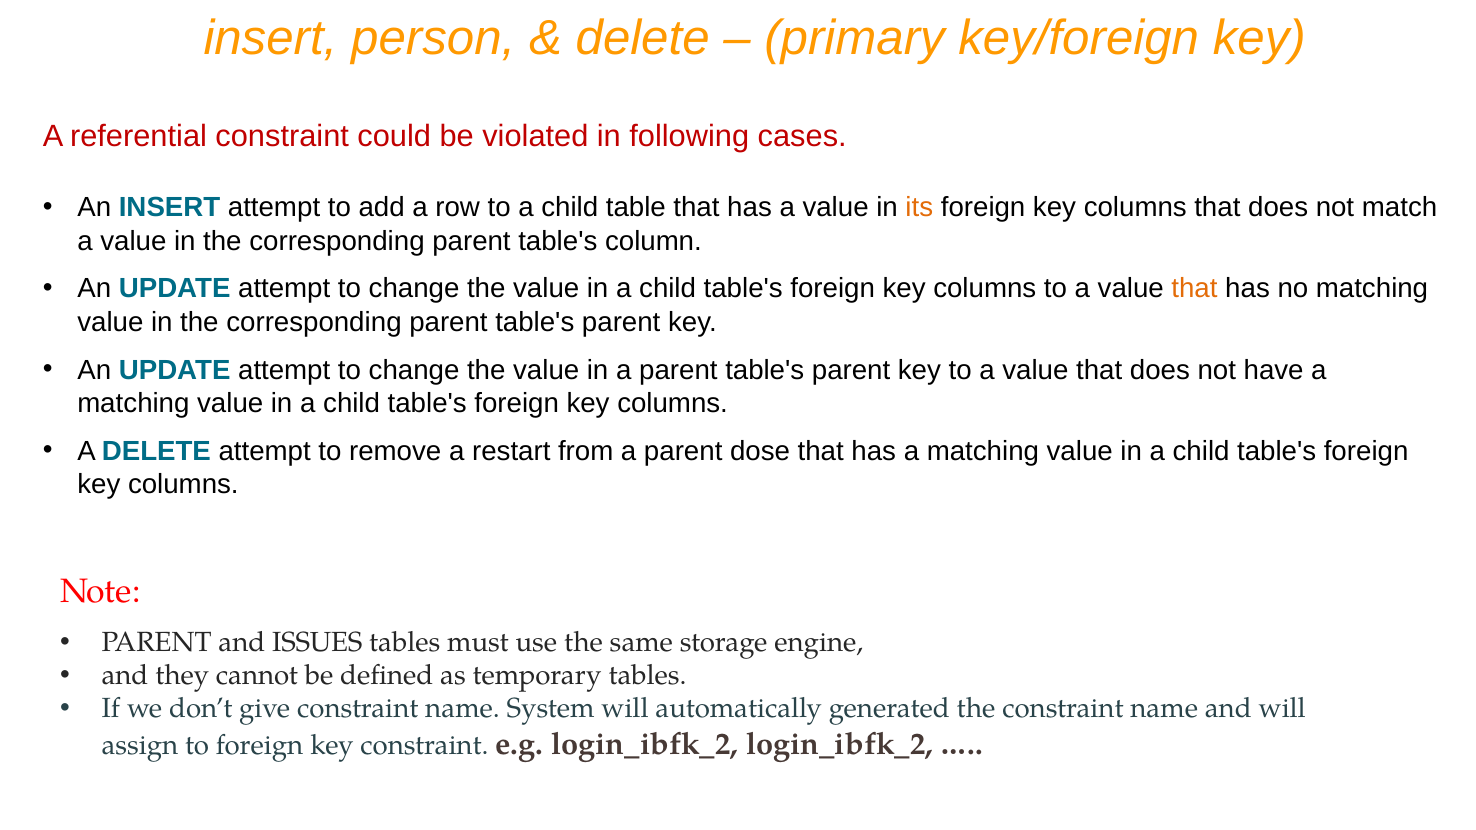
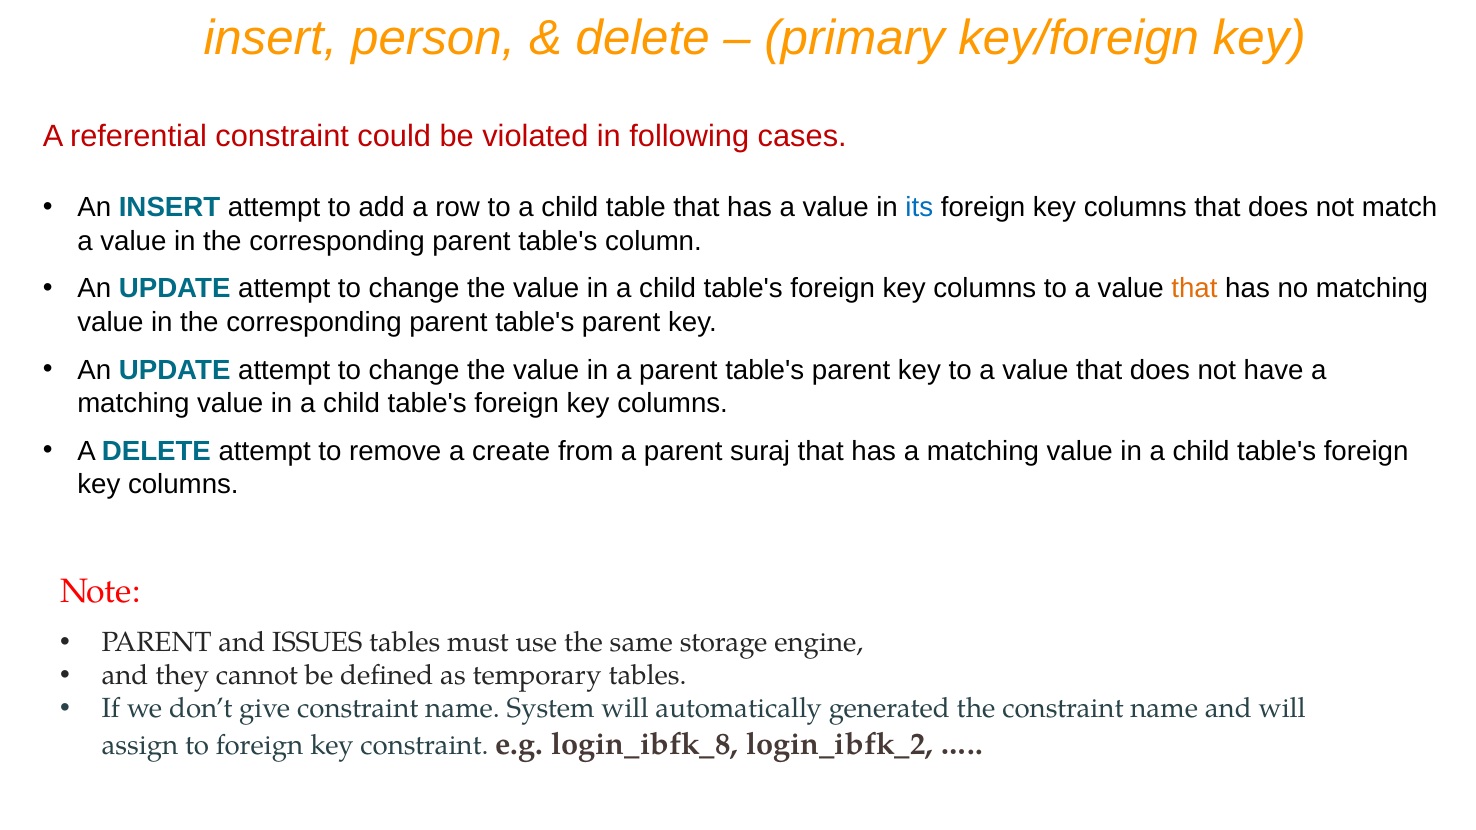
its colour: orange -> blue
restart: restart -> create
dose: dose -> suraj
e.g login_ibfk_2: login_ibfk_2 -> login_ibfk_8
